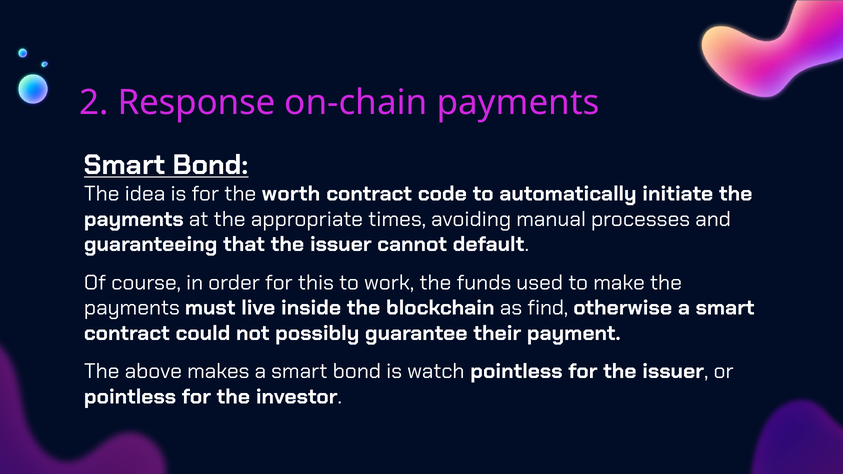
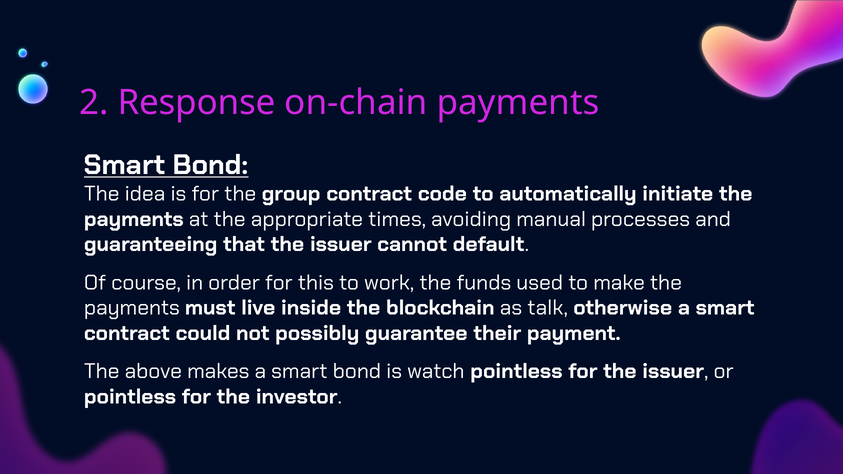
worth: worth -> group
find: find -> talk
